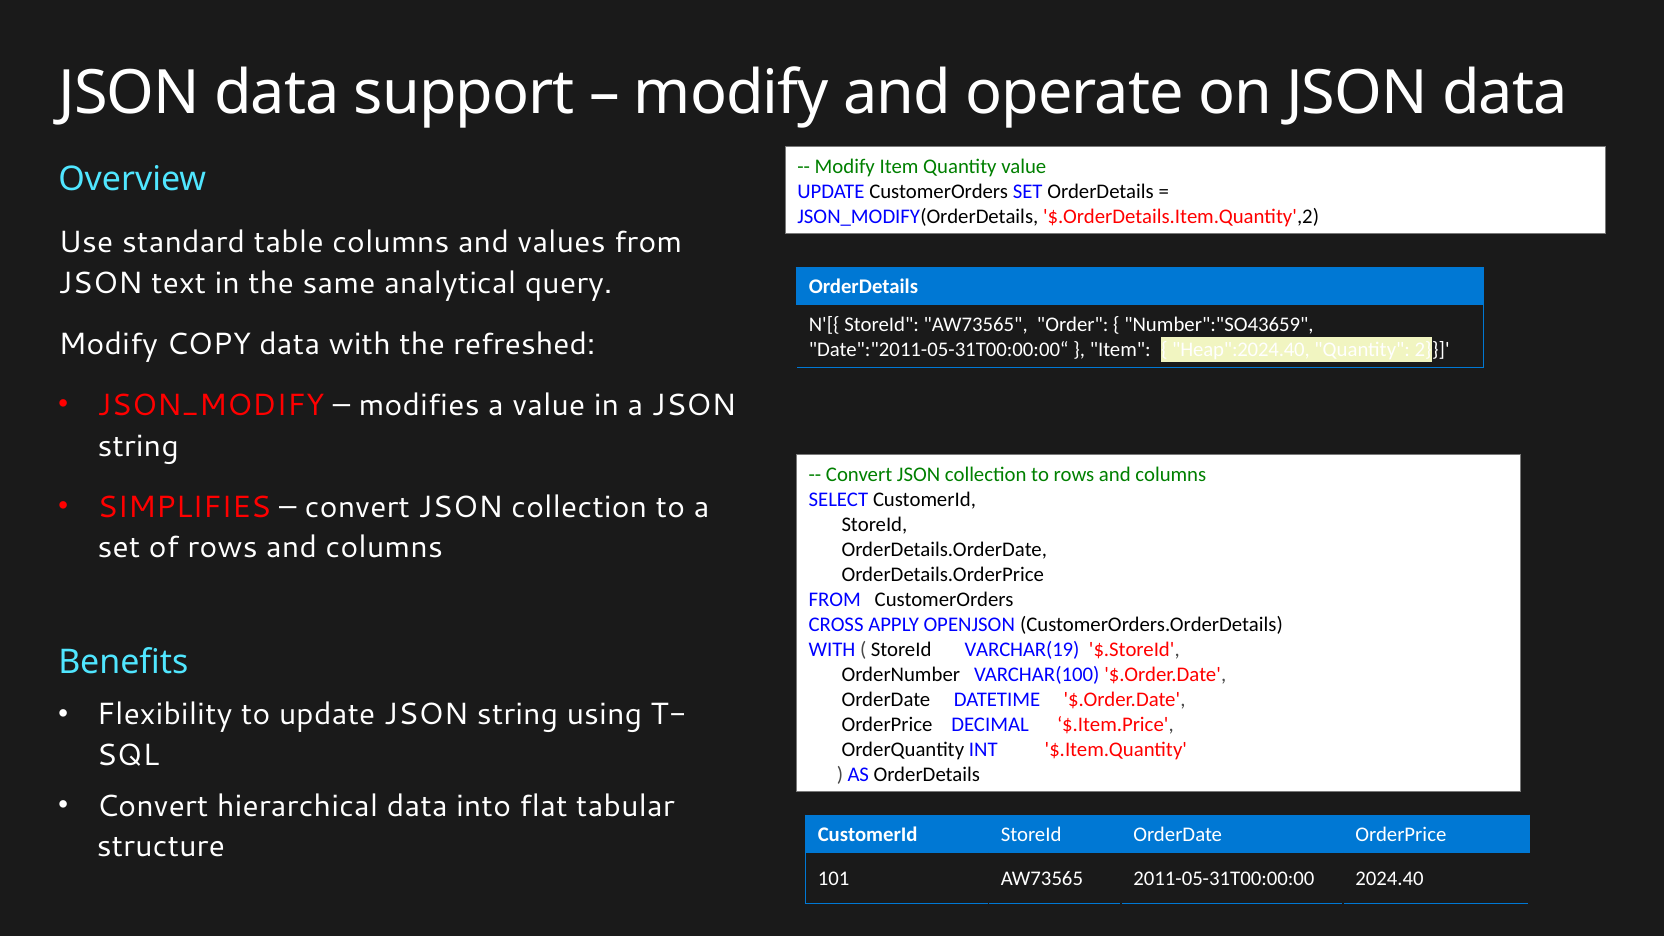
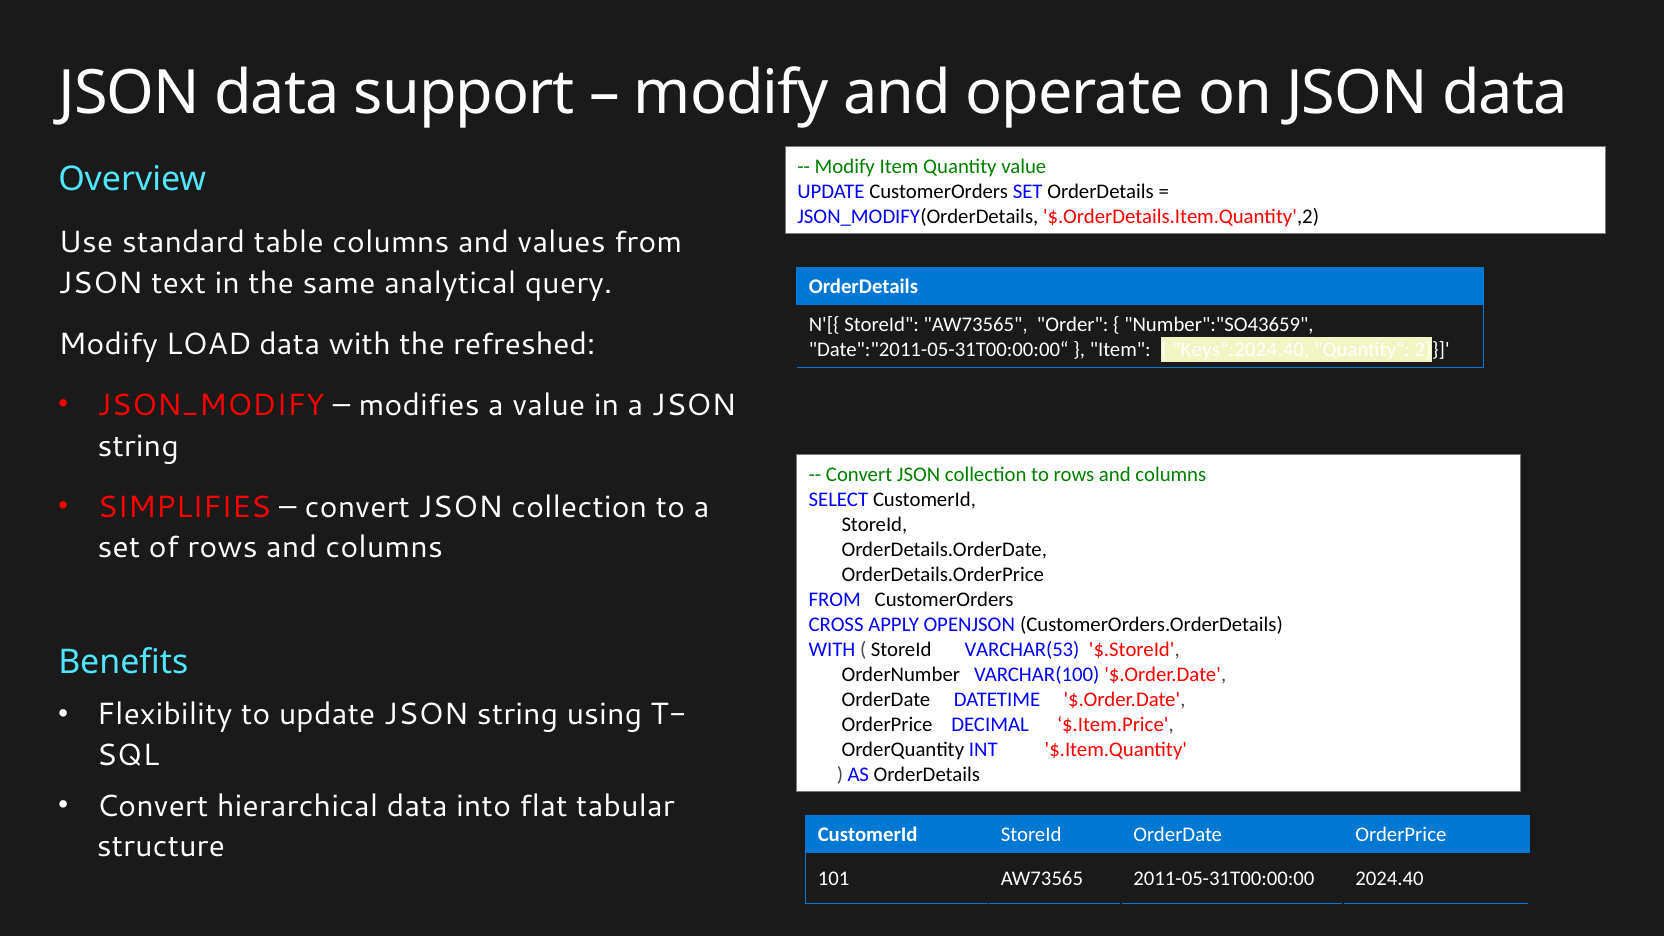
COPY: COPY -> LOAD
Heap":2024.40: Heap":2024.40 -> Keys":2024.40
VARCHAR(19: VARCHAR(19 -> VARCHAR(53
